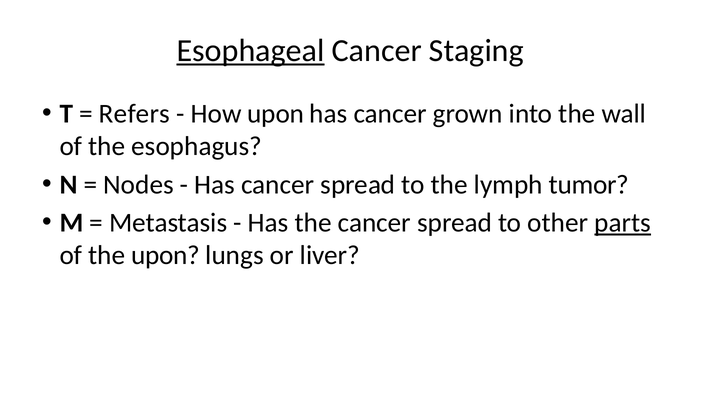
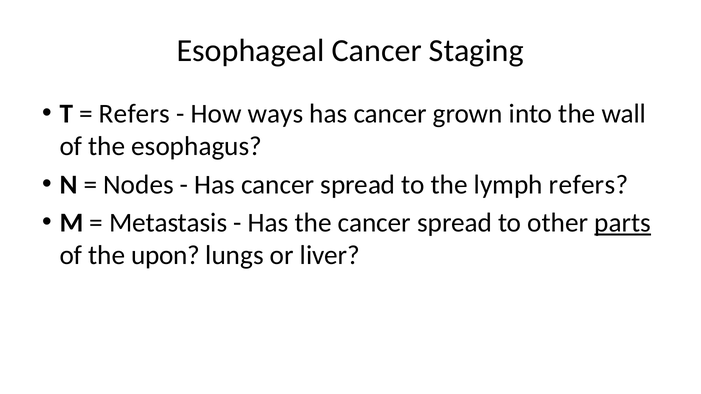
Esophageal underline: present -> none
How upon: upon -> ways
lymph tumor: tumor -> refers
